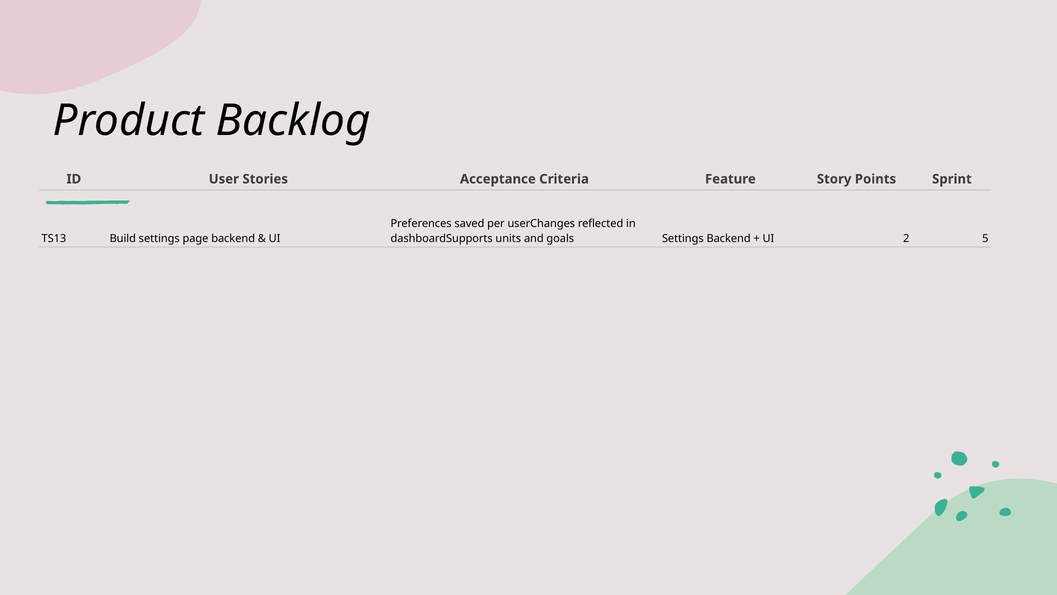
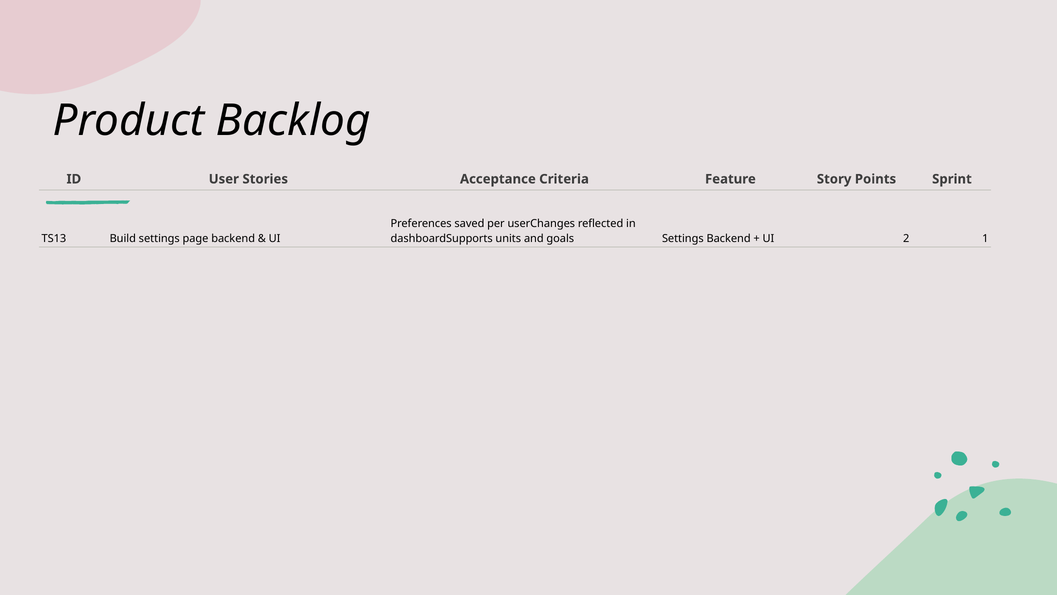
5: 5 -> 1
